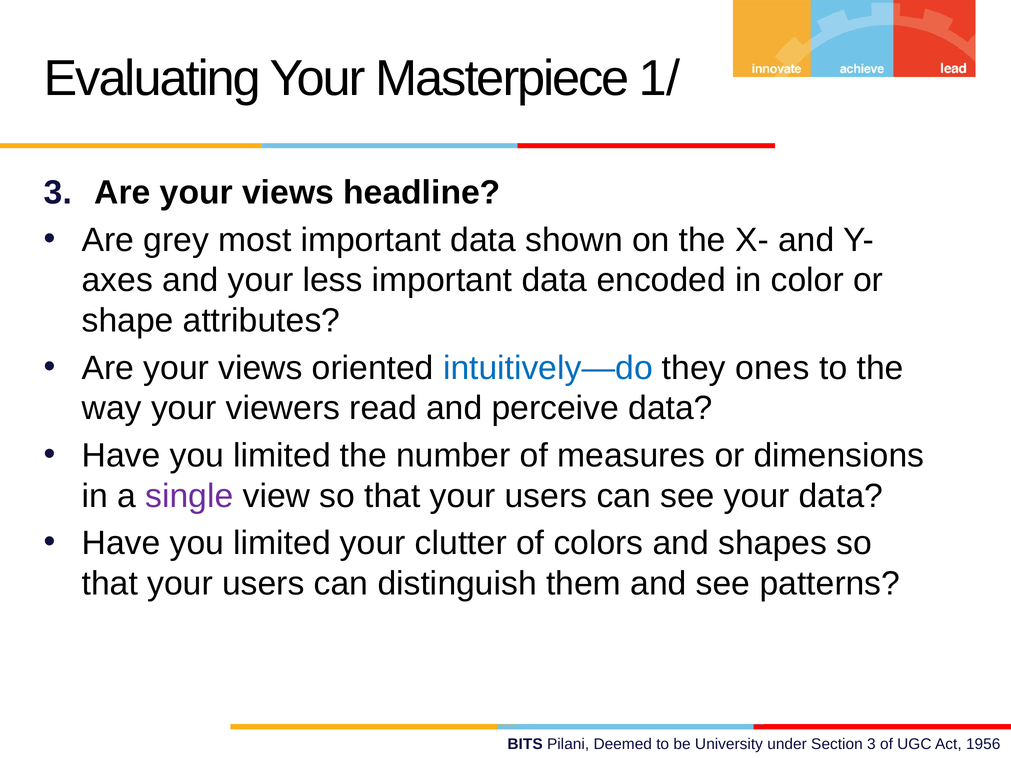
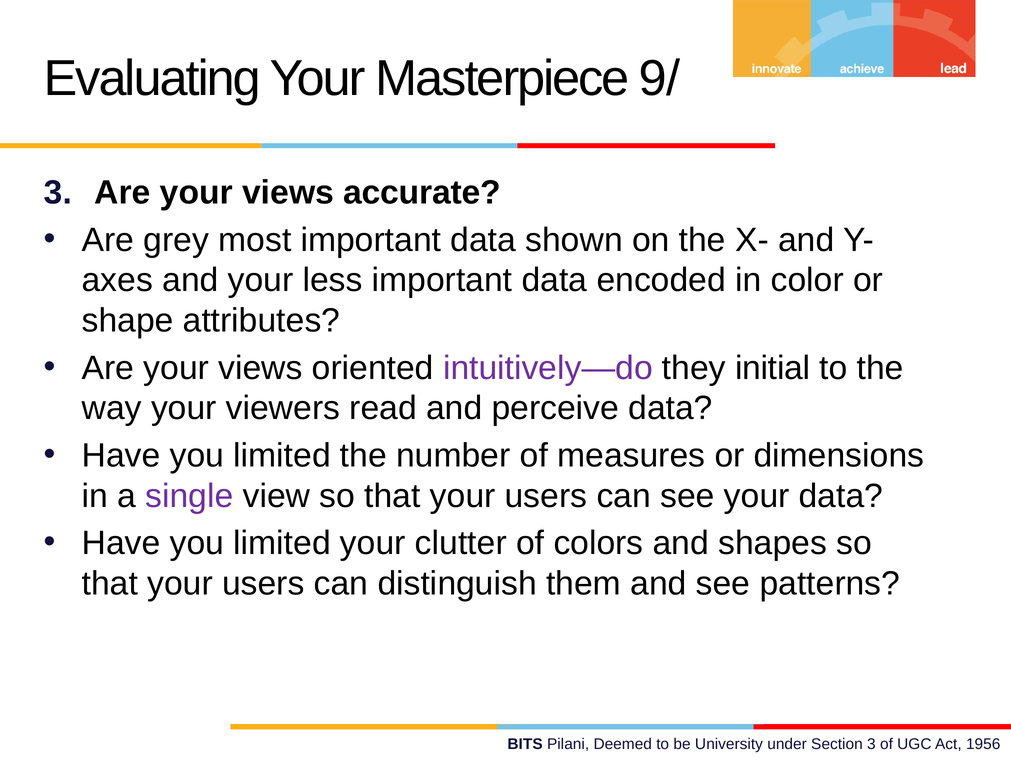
1/: 1/ -> 9/
headline: headline -> accurate
intuitively—do colour: blue -> purple
ones: ones -> initial
